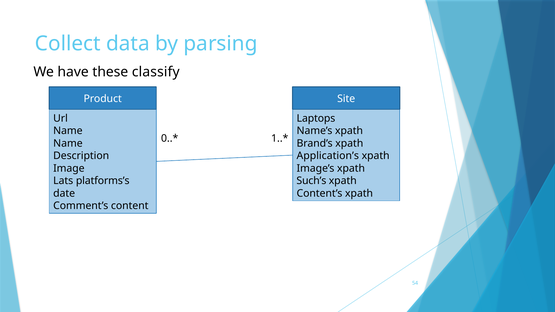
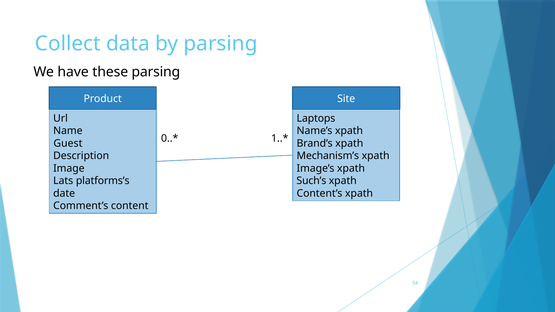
these classify: classify -> parsing
Name at (68, 143): Name -> Guest
Application’s: Application’s -> Mechanism’s
